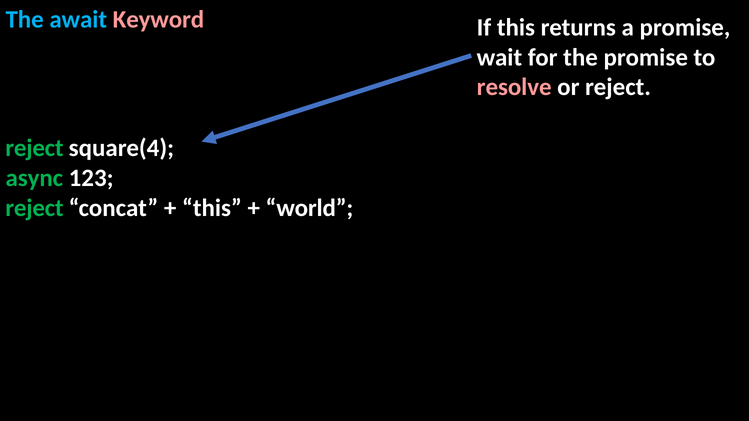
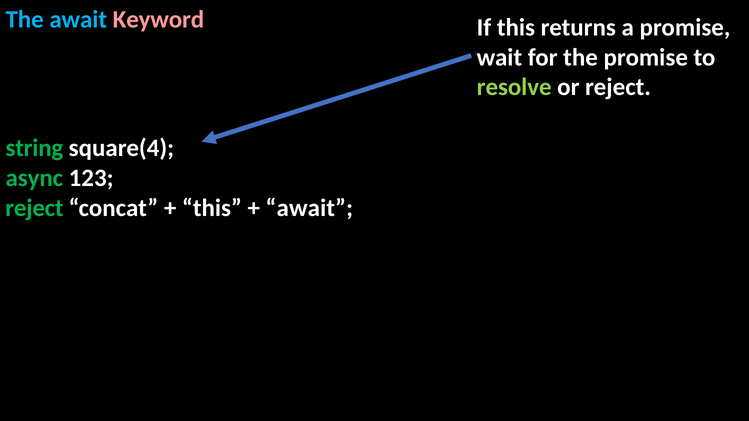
resolve colour: pink -> light green
reject at (34, 148): reject -> string
world at (309, 208): world -> await
